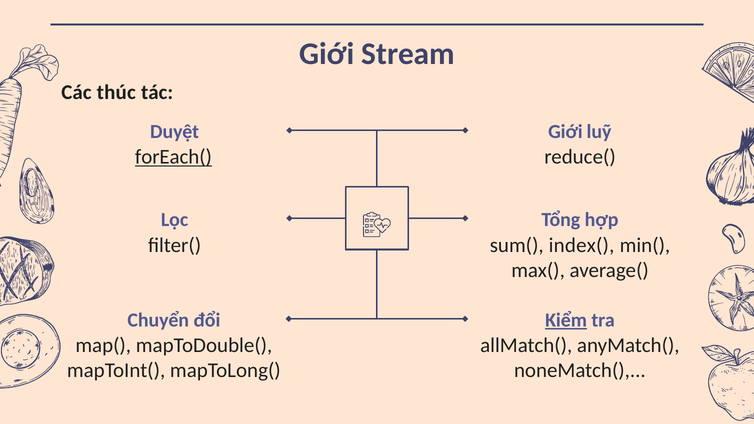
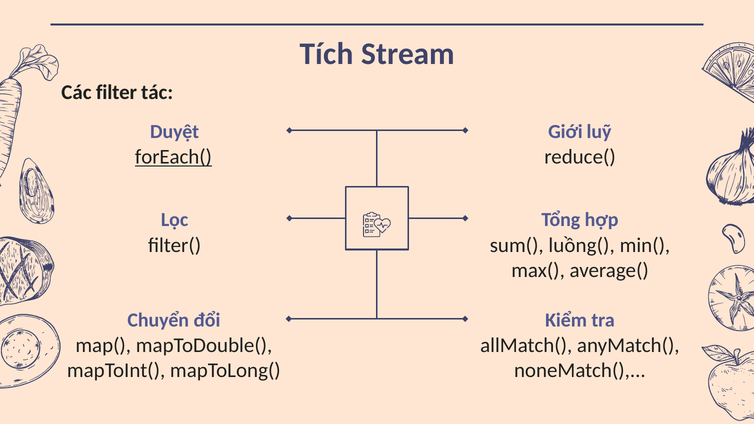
Giới at (327, 54): Giới -> Tích
thúc: thúc -> filter
index(: index( -> luồng(
Kiểm underline: present -> none
